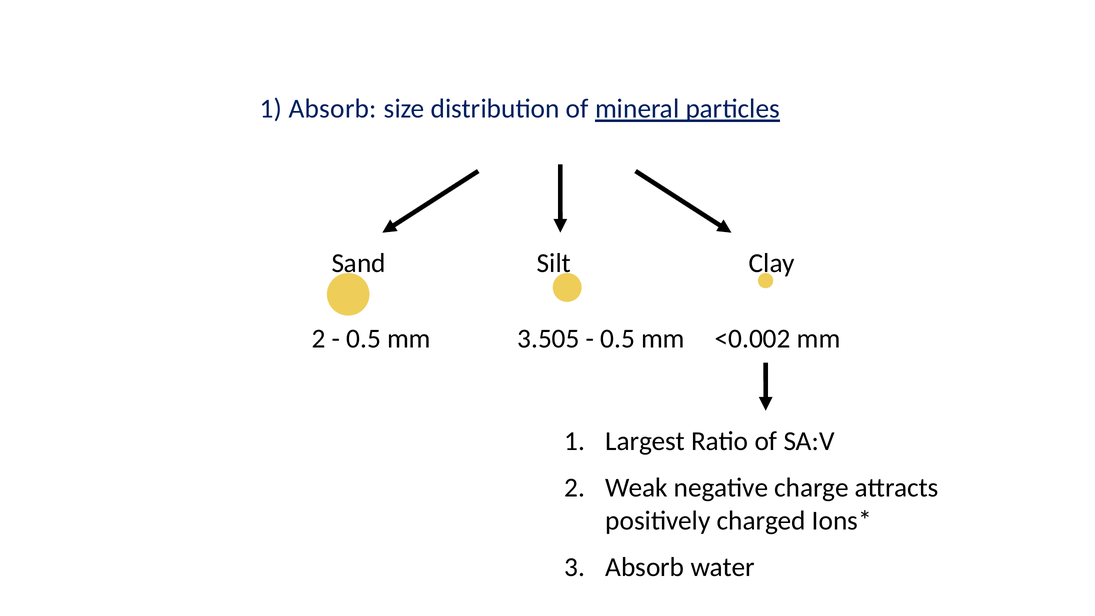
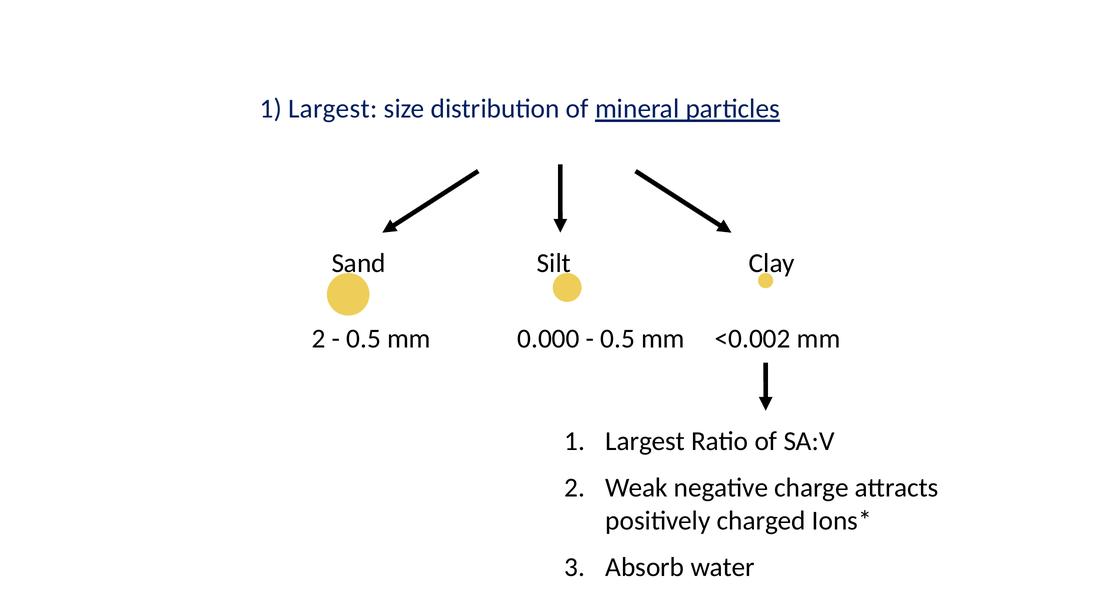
Absorb at (333, 109): Absorb -> Largest
3.505: 3.505 -> 0.000
